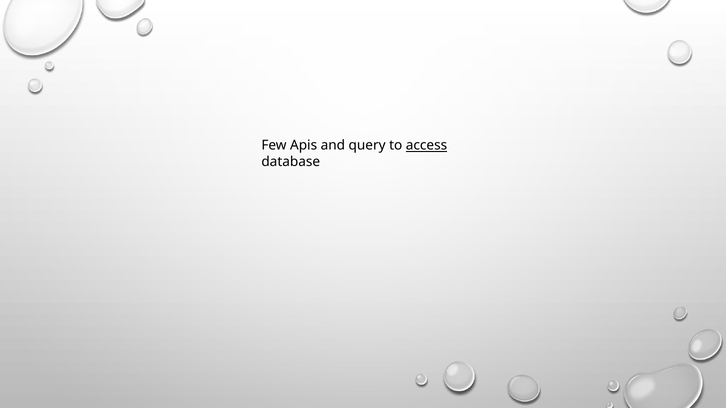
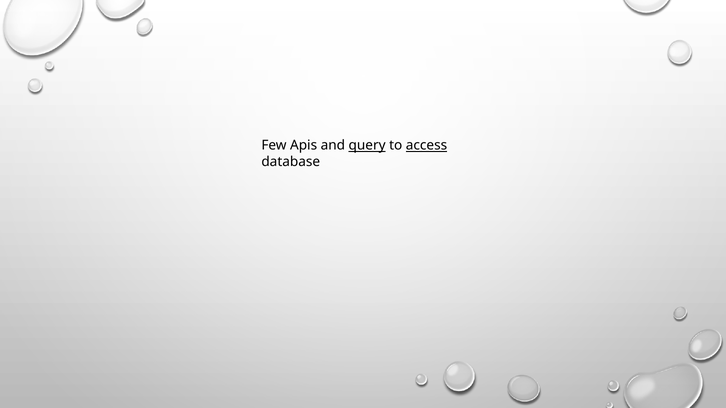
query underline: none -> present
